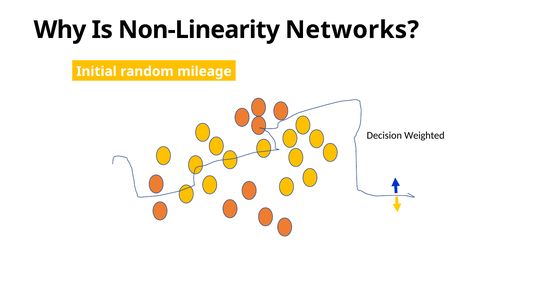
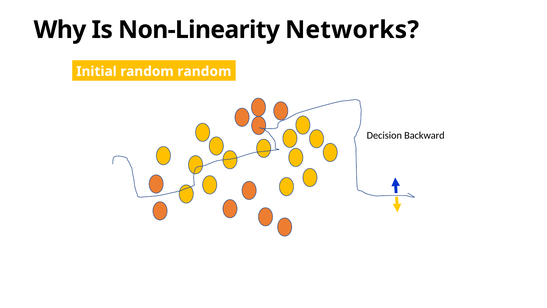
random mileage: mileage -> random
Weighted: Weighted -> Backward
